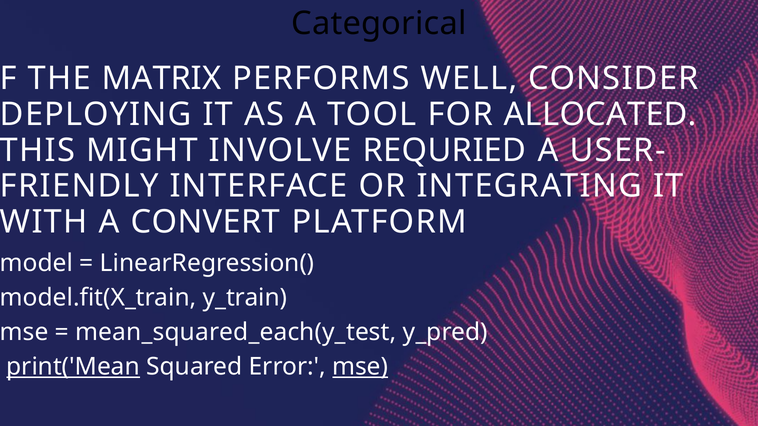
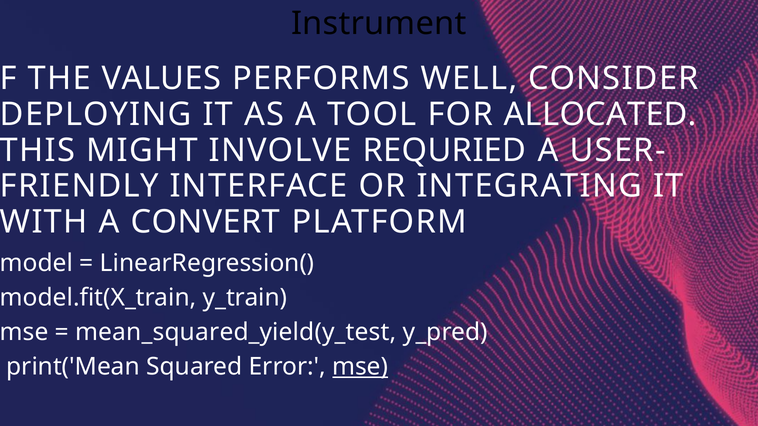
Categorical: Categorical -> Instrument
MATRIX: MATRIX -> VALUES
mean_squared_each(y_test: mean_squared_each(y_test -> mean_squared_yield(y_test
print('Mean underline: present -> none
